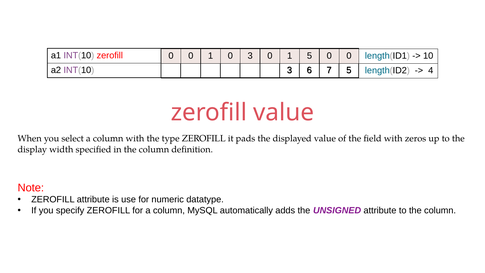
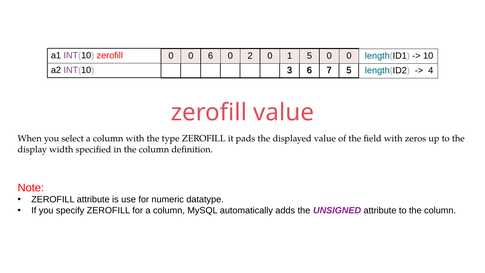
0 0 1: 1 -> 6
0 3: 3 -> 2
